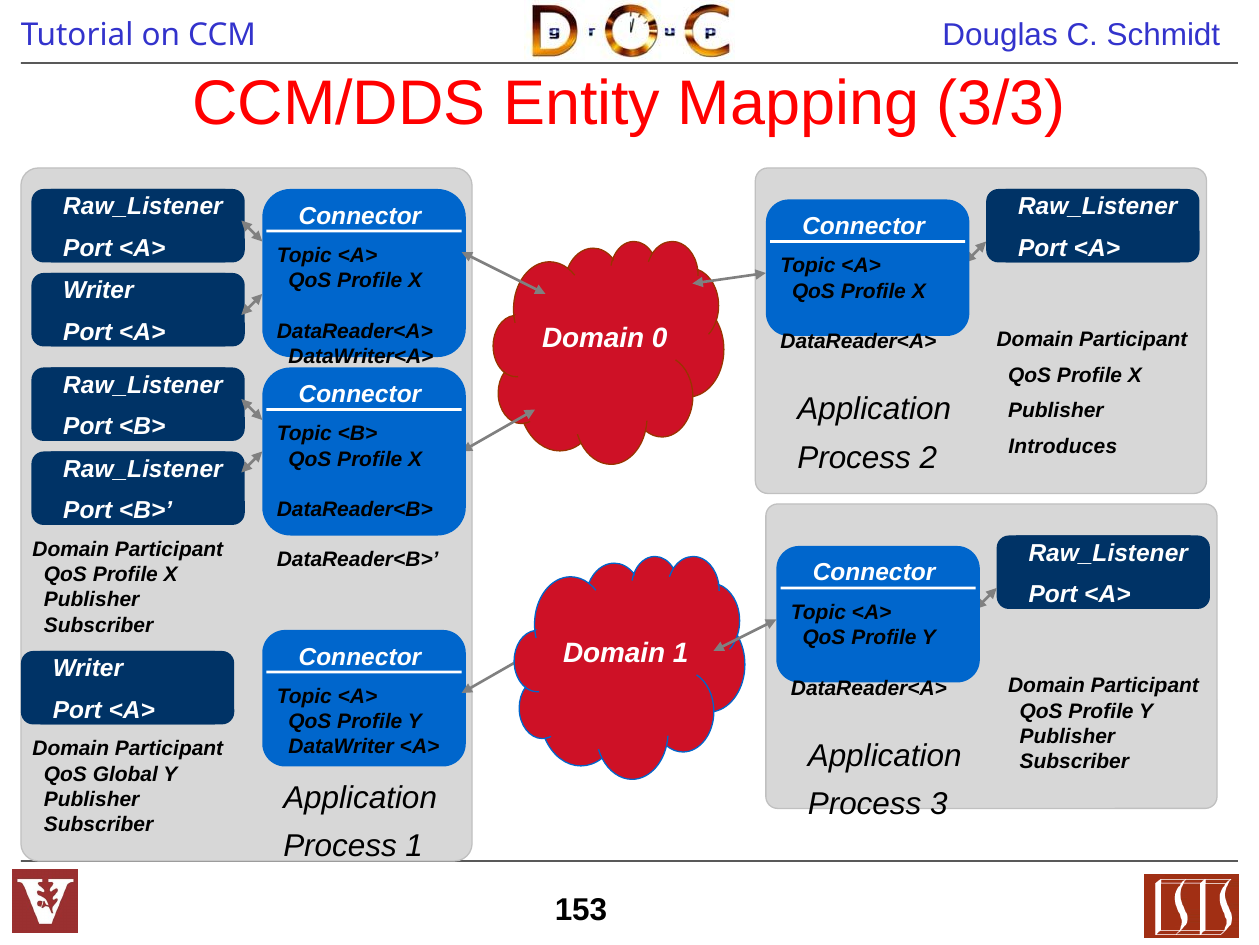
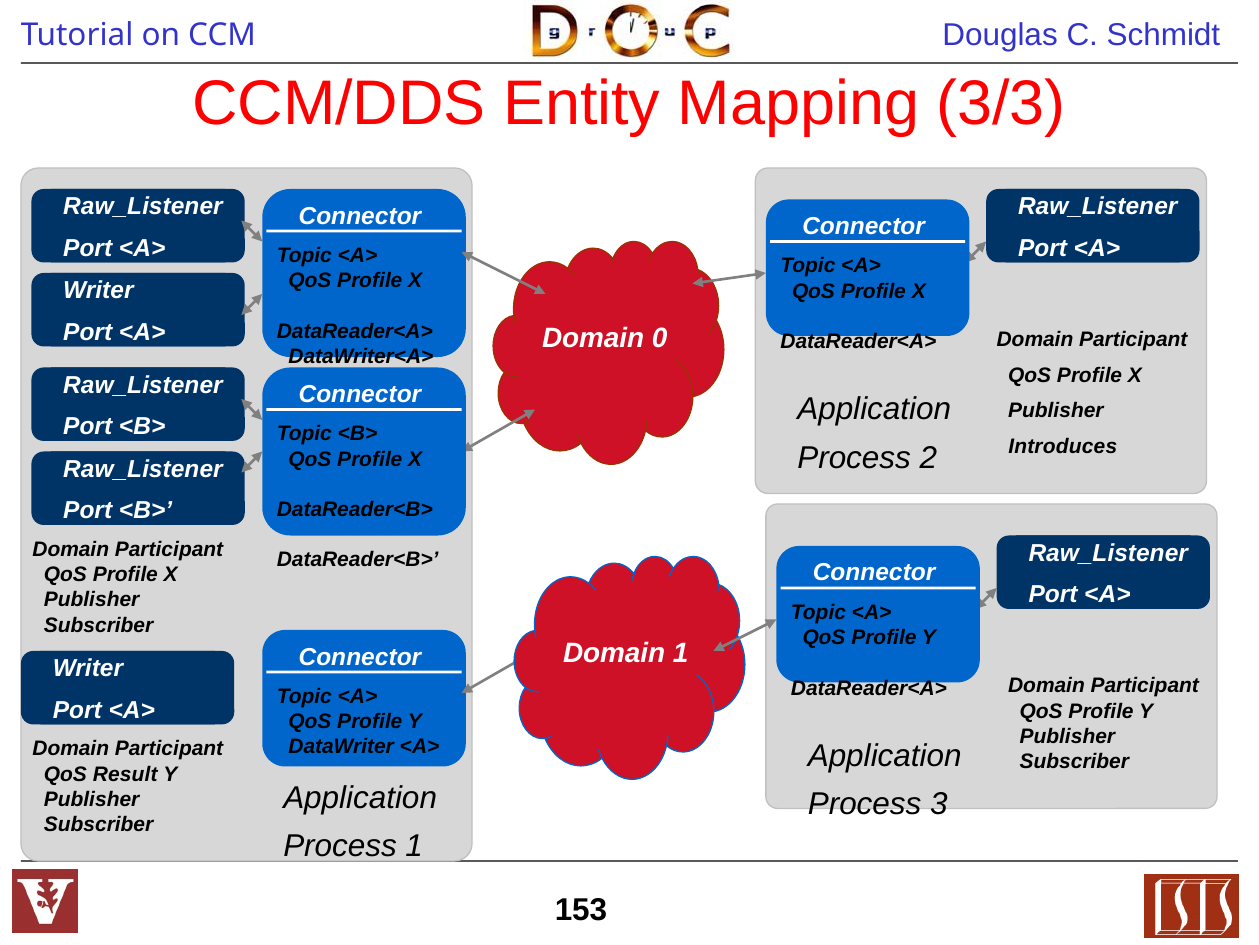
Global: Global -> Result
